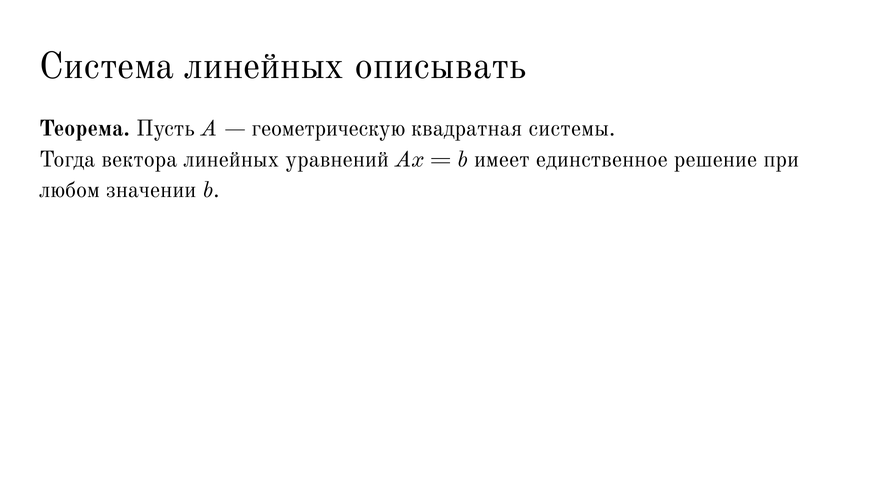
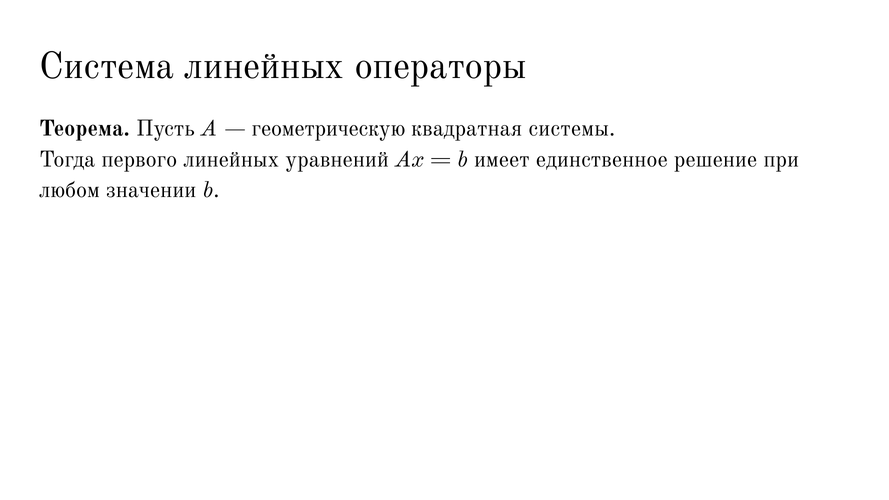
описывать: описывать -> операторы
вектора: вектора -> первого
